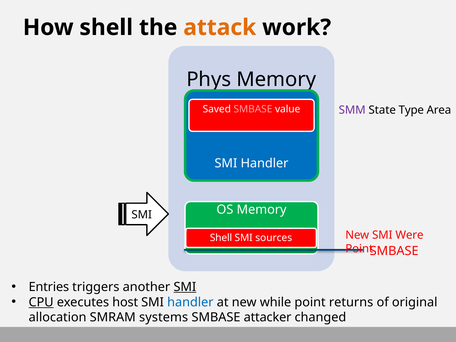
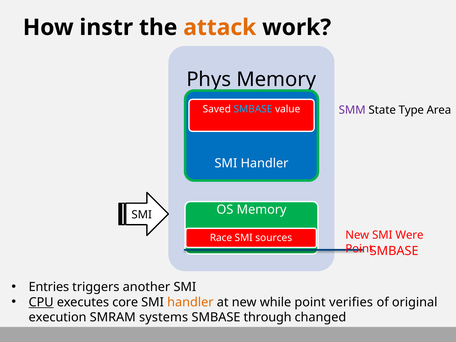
How shell: shell -> instr
SMBASE at (253, 109) colour: pink -> light blue
Shell at (221, 238): Shell -> Race
SMI at (185, 287) underline: present -> none
host: host -> core
handler at (190, 302) colour: blue -> orange
returns: returns -> verifies
allocation: allocation -> execution
attacker: attacker -> through
